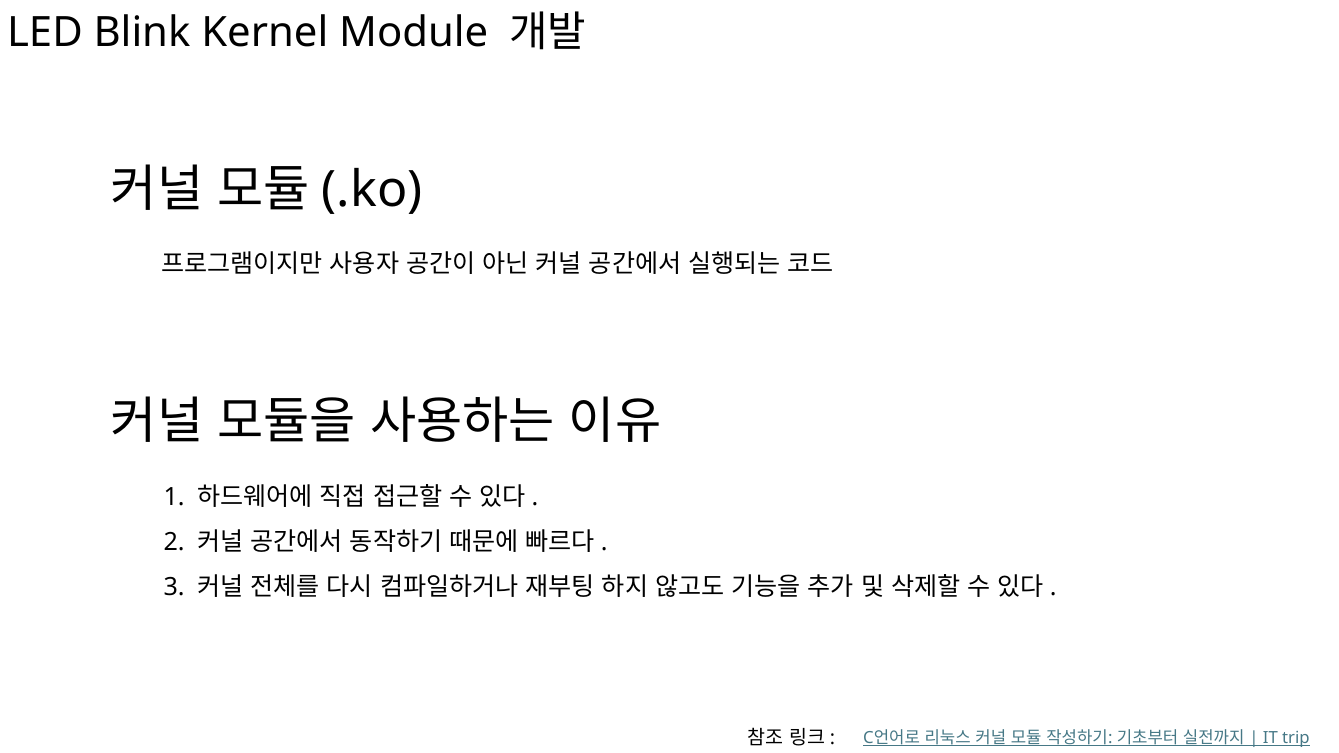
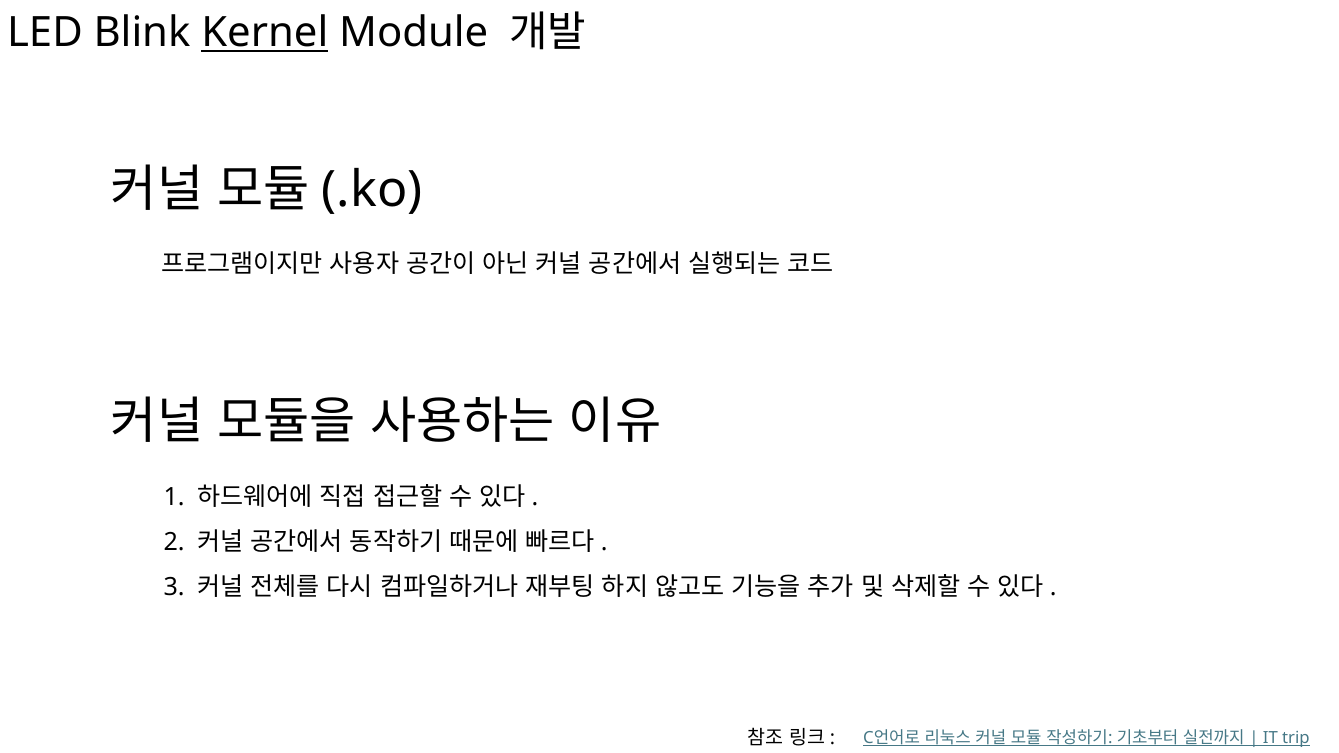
Kernel underline: none -> present
